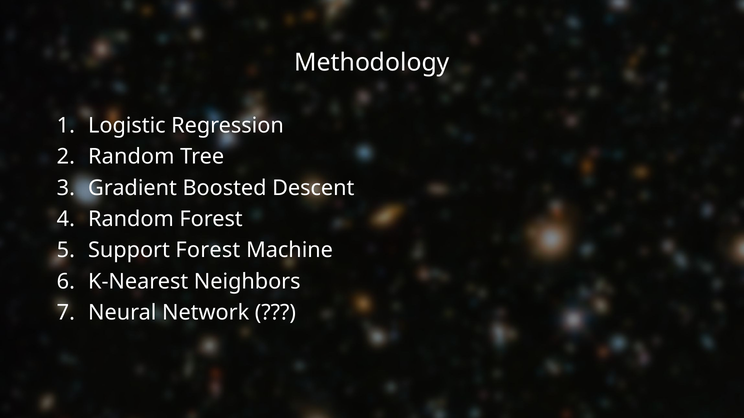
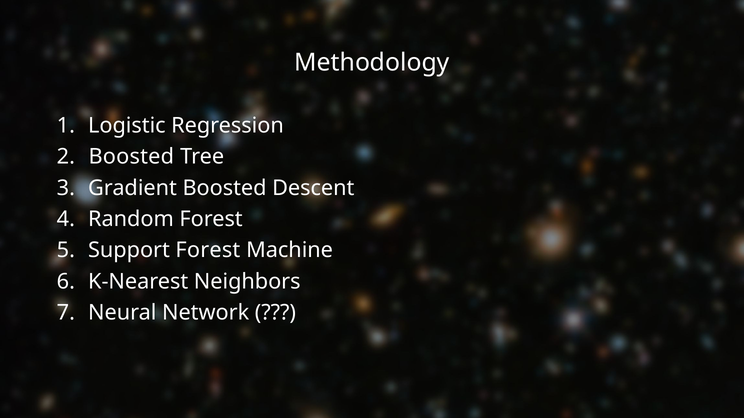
Random at (131, 157): Random -> Boosted
